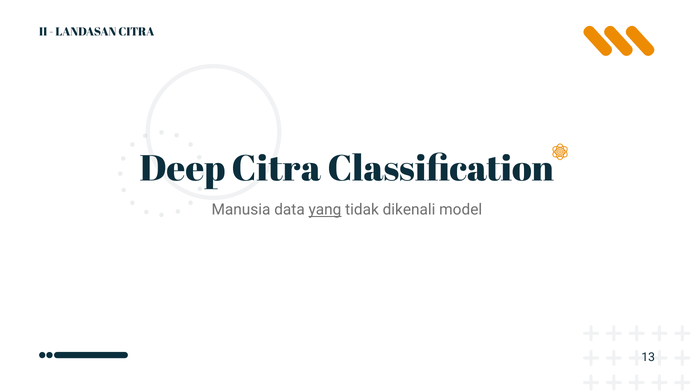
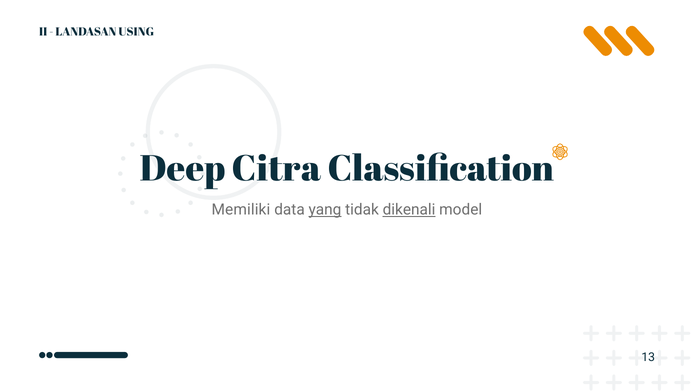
LANDASAN CITRA: CITRA -> USING
Manusia: Manusia -> Memiliki
dikenali underline: none -> present
